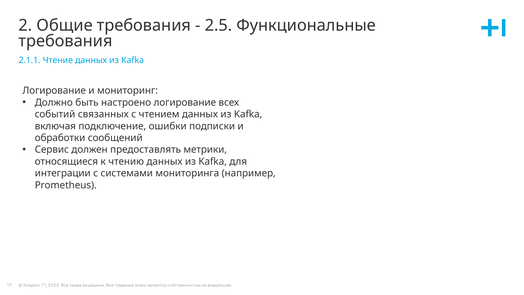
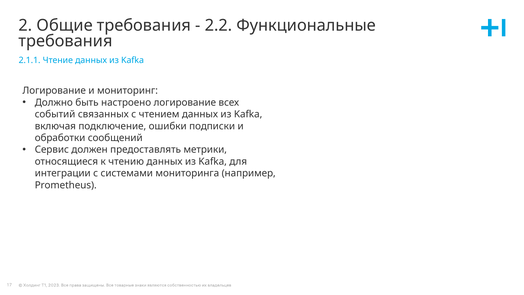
2.5: 2.5 -> 2.2
